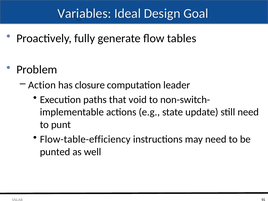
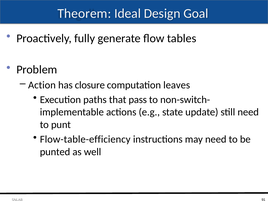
Variables: Variables -> Theorem
leader: leader -> leaves
void: void -> pass
